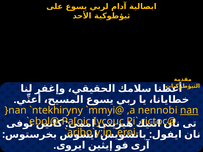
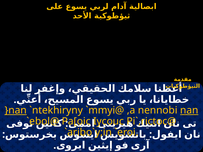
}nan underline: none -> present
